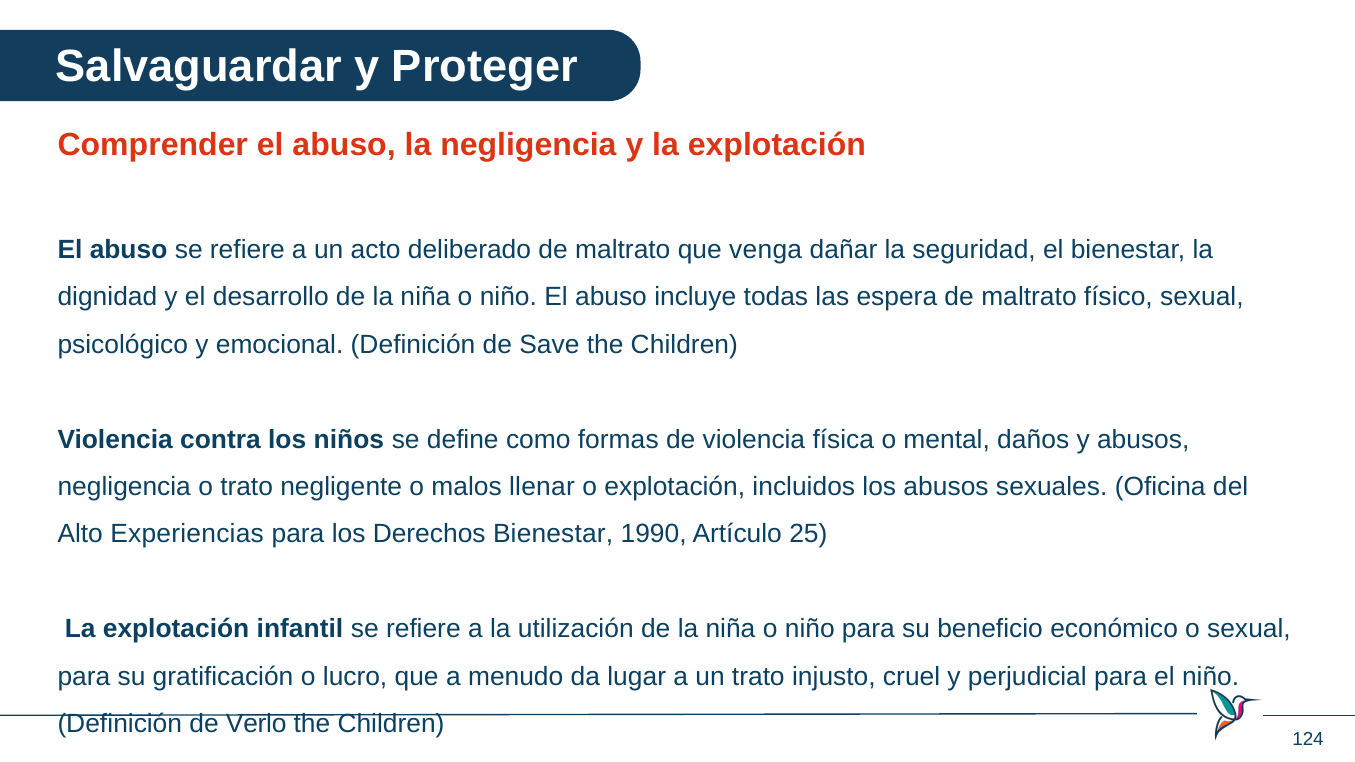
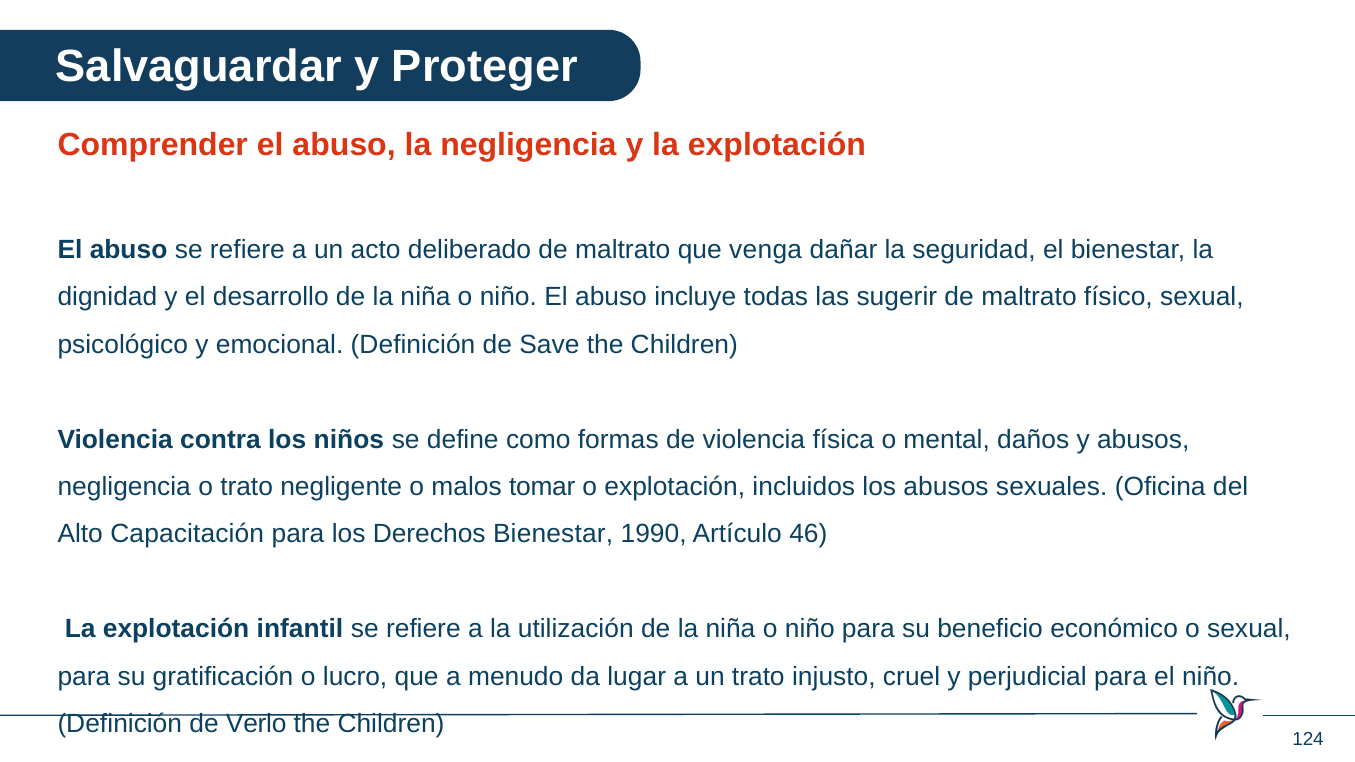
espera: espera -> sugerir
llenar: llenar -> tomar
Experiencias: Experiencias -> Capacitación
25: 25 -> 46
